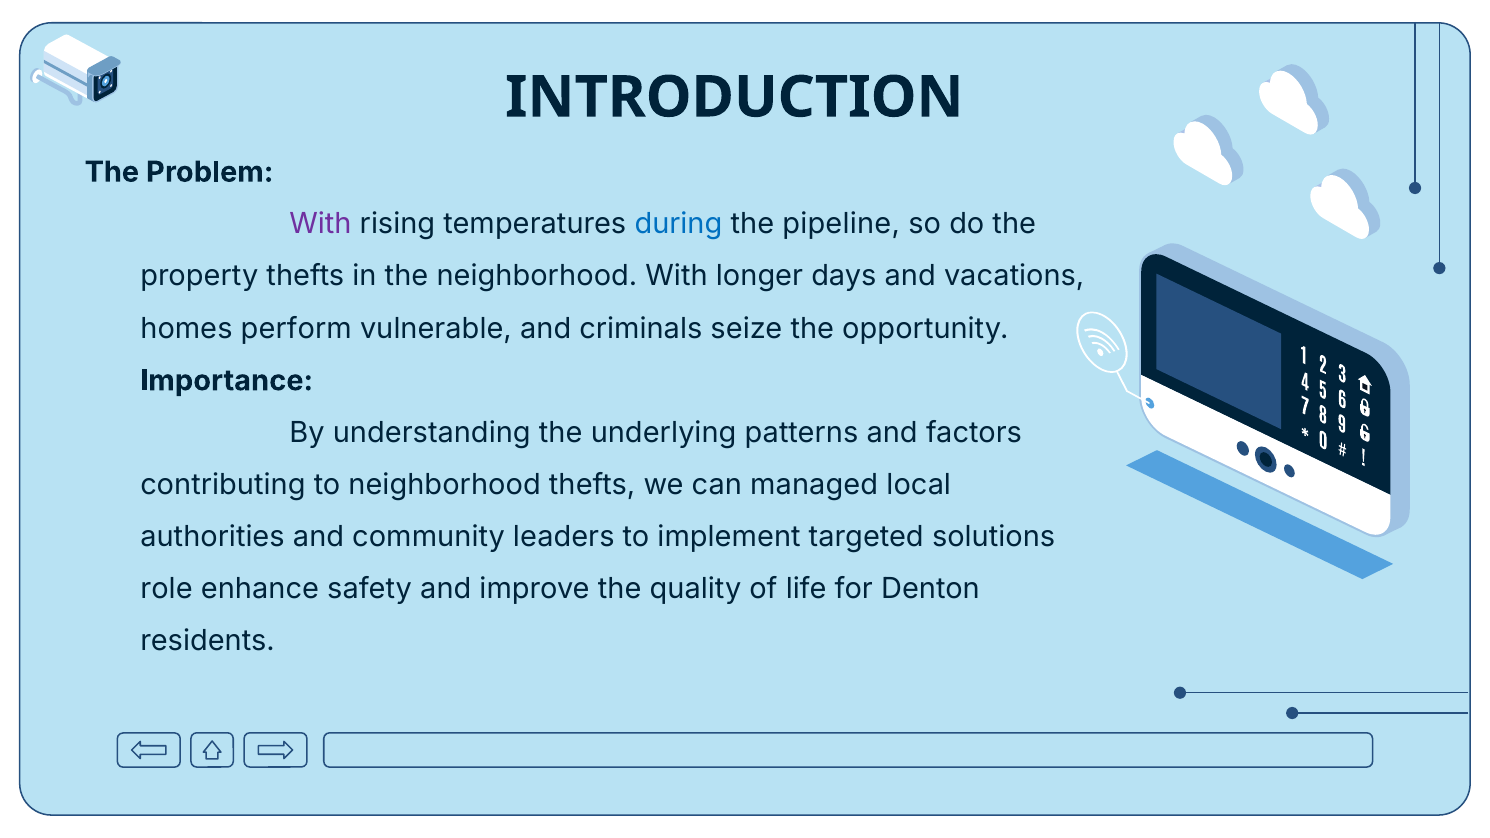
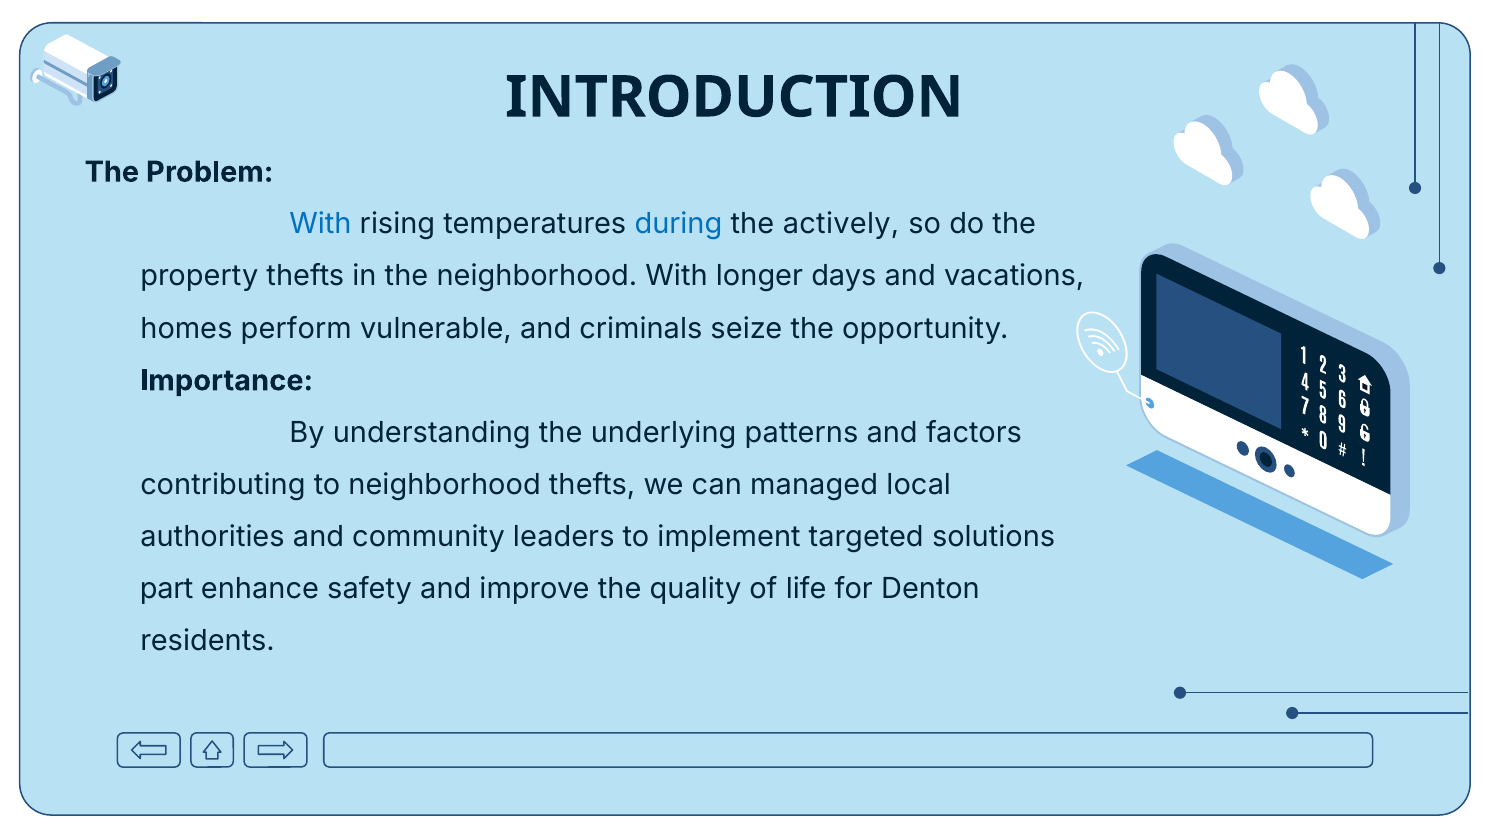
With at (320, 224) colour: purple -> blue
pipeline: pipeline -> actively
role: role -> part
